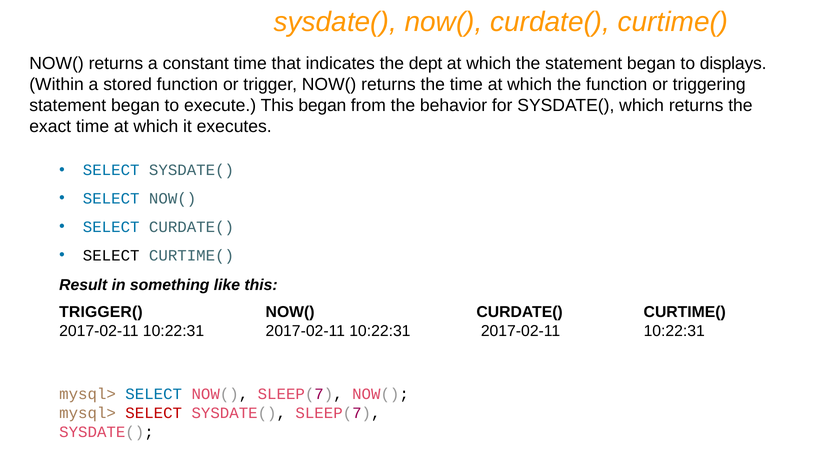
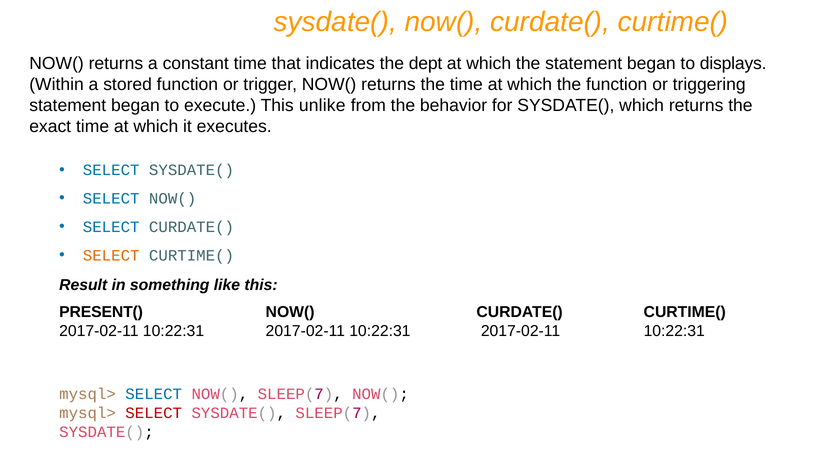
This began: began -> unlike
SELECT at (111, 255) colour: black -> orange
TRIGGER(: TRIGGER( -> PRESENT(
